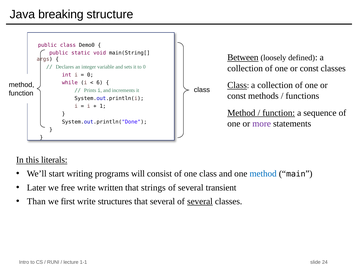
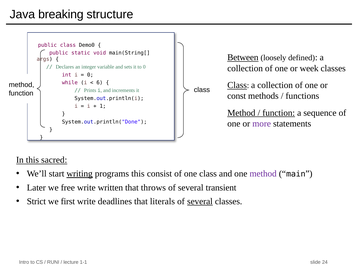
const at (309, 68): const -> week
literals: literals -> sacred
writing underline: none -> present
programs will: will -> this
method at (263, 174) colour: blue -> purple
strings: strings -> throws
Than: Than -> Strict
structures: structures -> deadlines
that several: several -> literals
